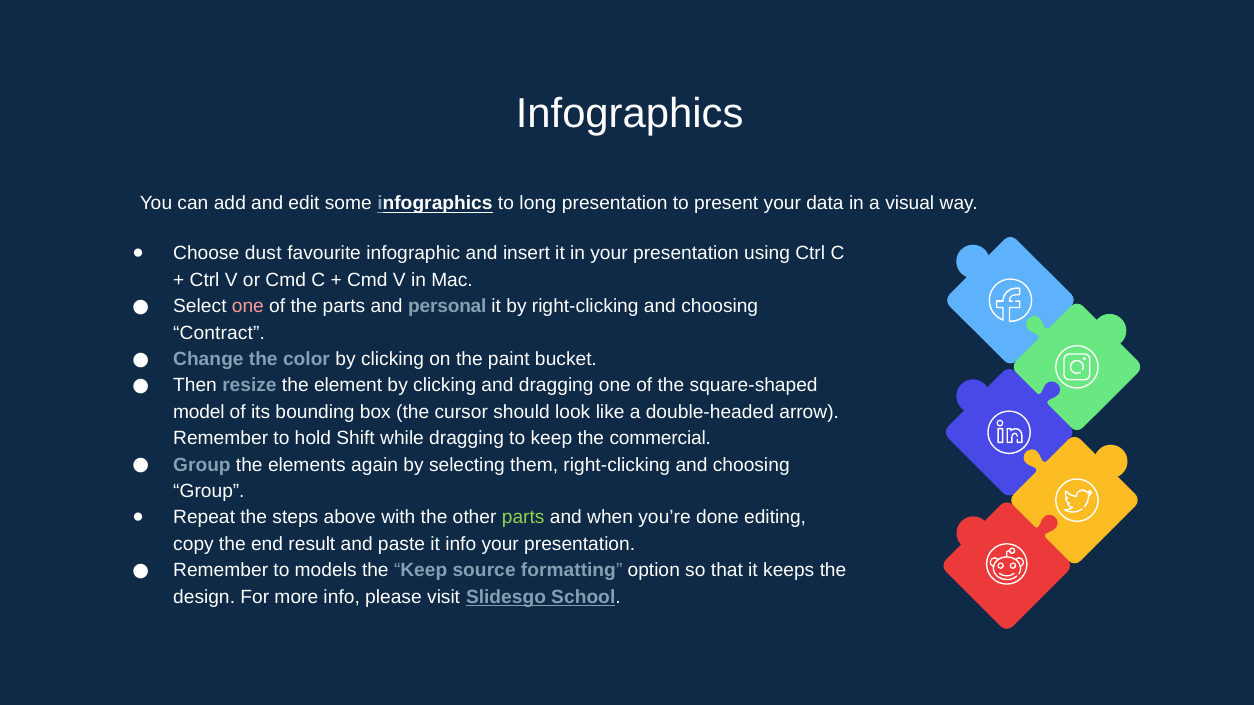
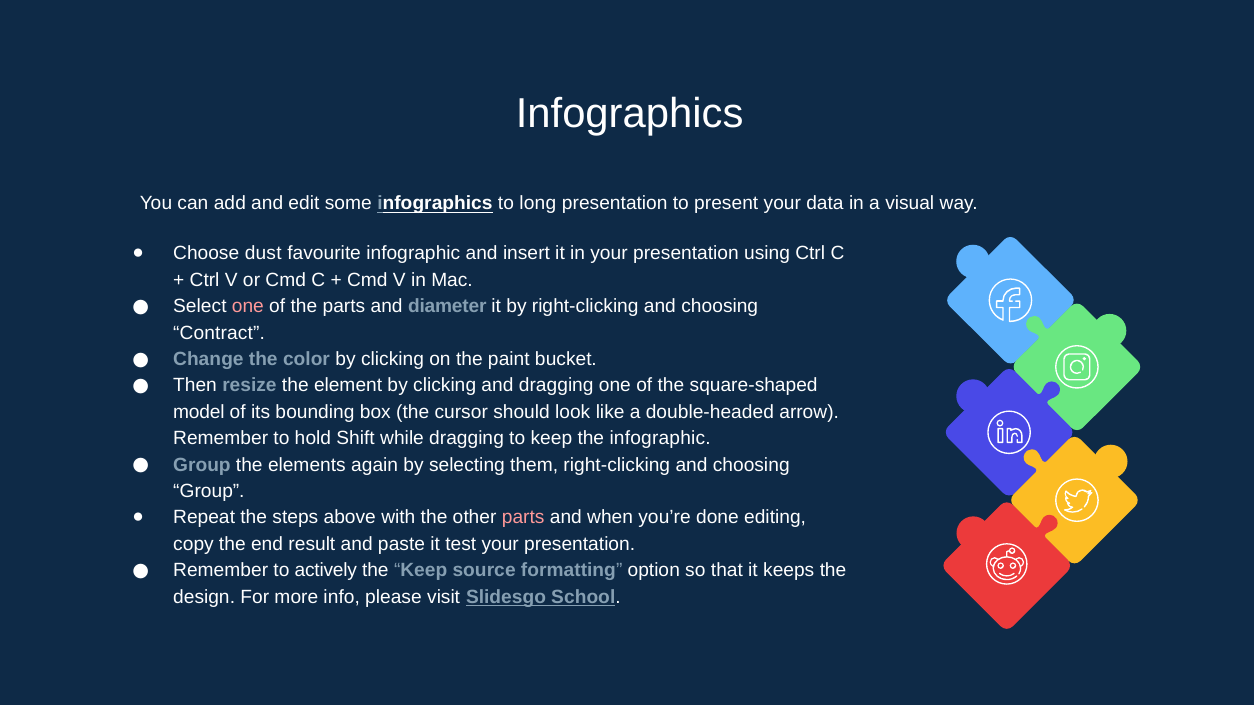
personal: personal -> diameter
the commercial: commercial -> infographic
parts at (523, 518) colour: light green -> pink
it info: info -> test
models: models -> actively
